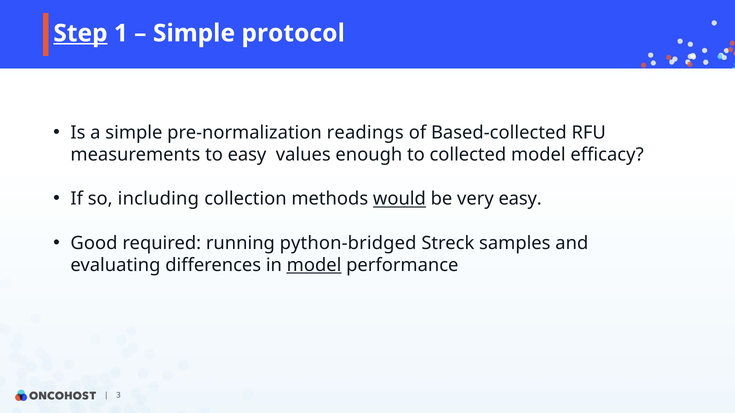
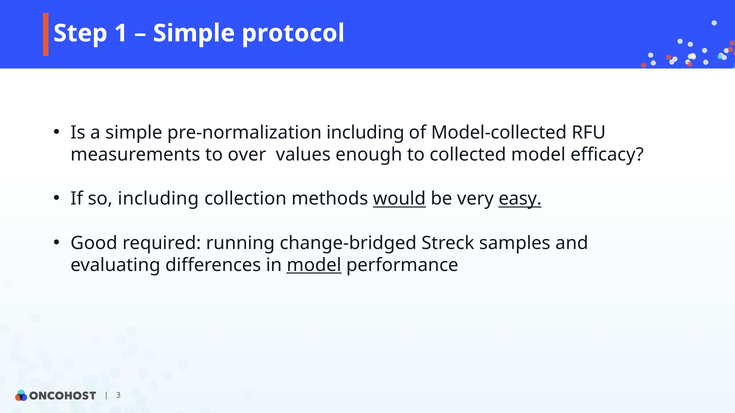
Step underline: present -> none
pre-normalization readings: readings -> including
Based-collected: Based-collected -> Model-collected
to easy: easy -> over
easy at (520, 199) underline: none -> present
python-bridged: python-bridged -> change-bridged
